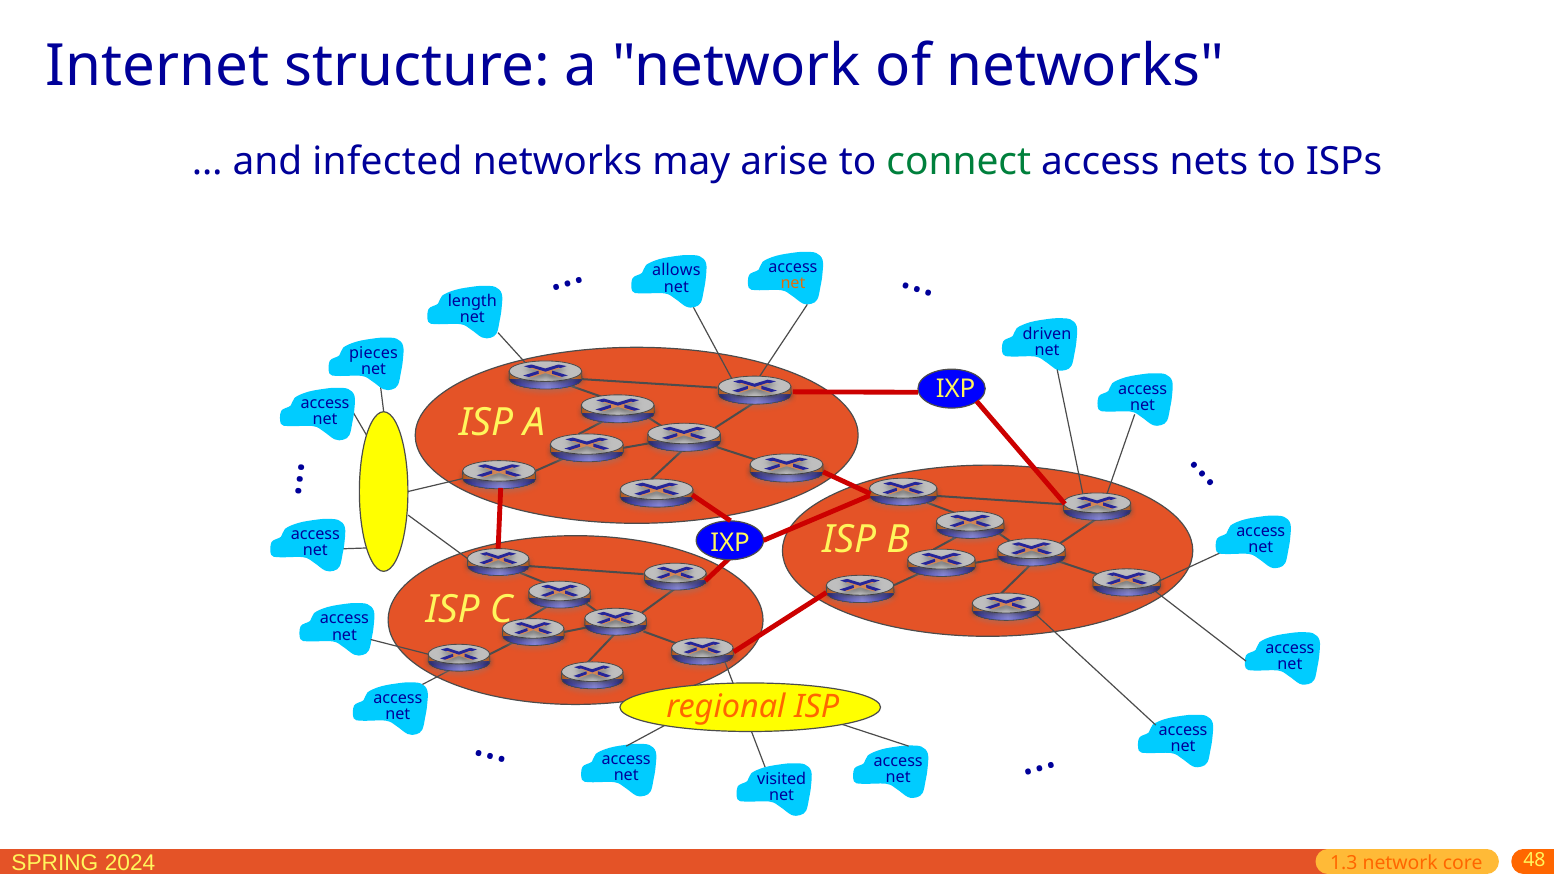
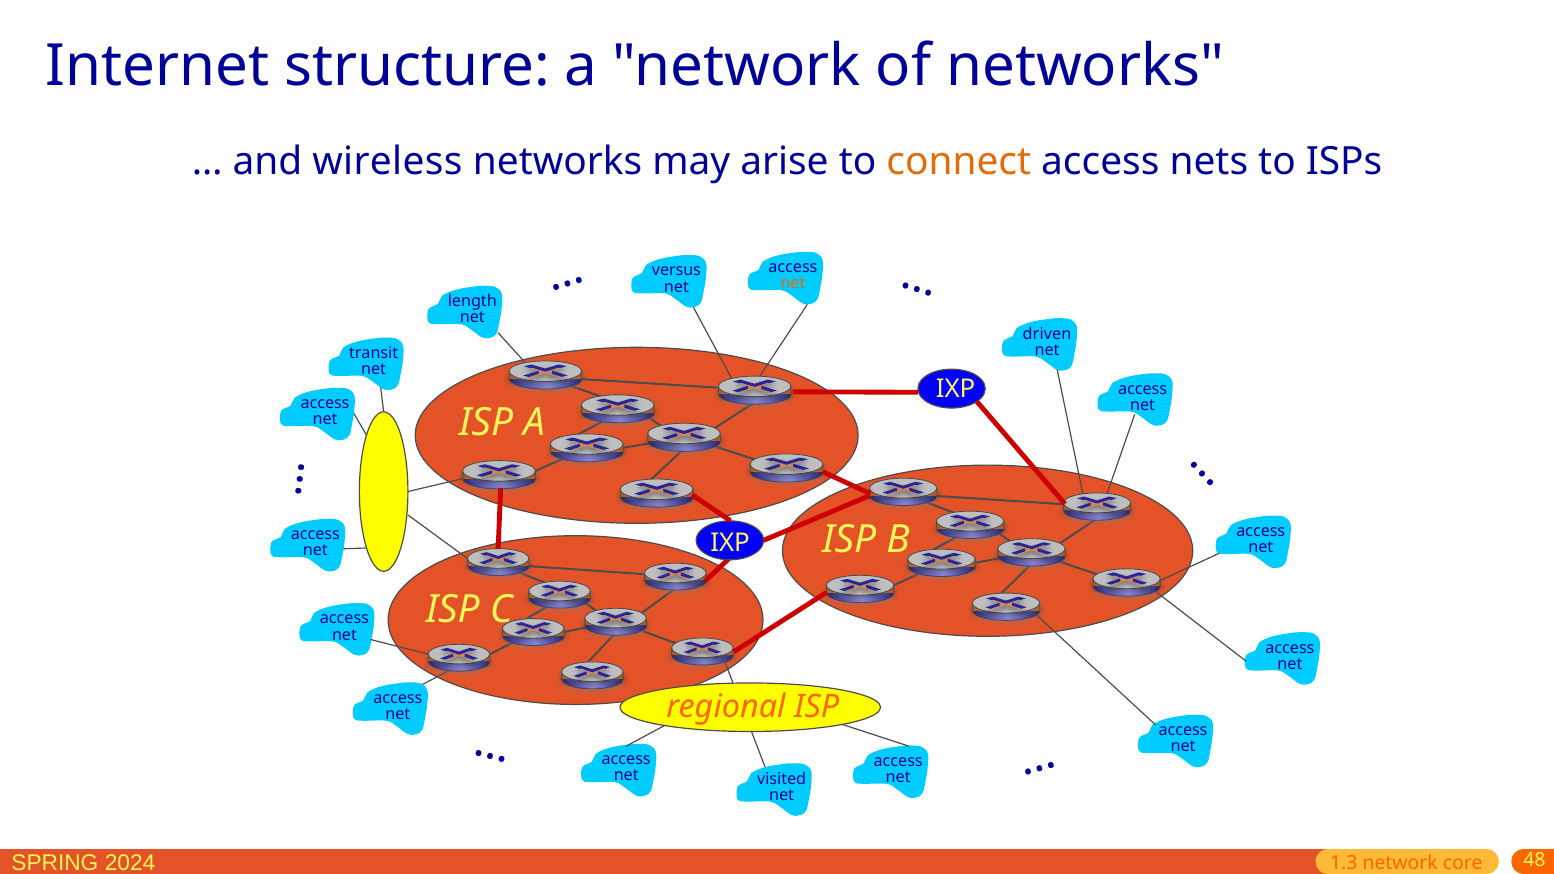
infected: infected -> wireless
connect colour: green -> orange
allows: allows -> versus
pieces: pieces -> transit
